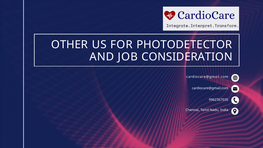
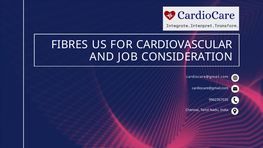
OTHER: OTHER -> FIBRES
PHOTODETECTOR: PHOTODETECTOR -> CARDIOVASCULAR
